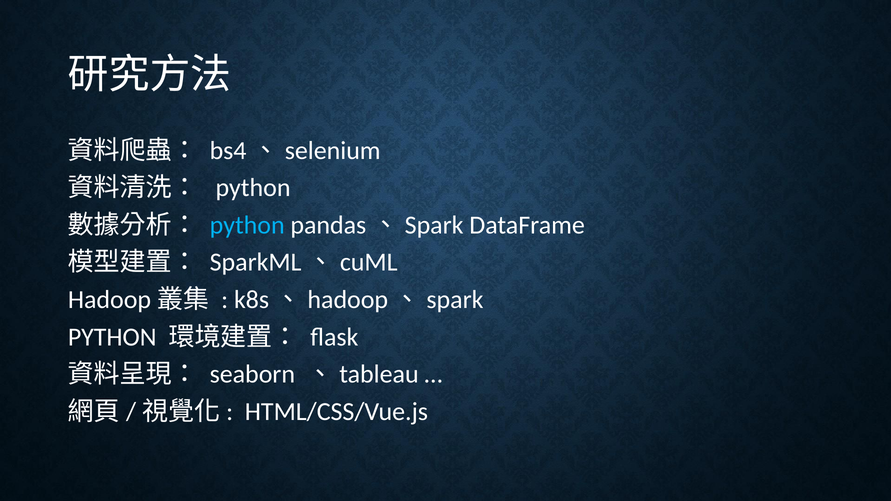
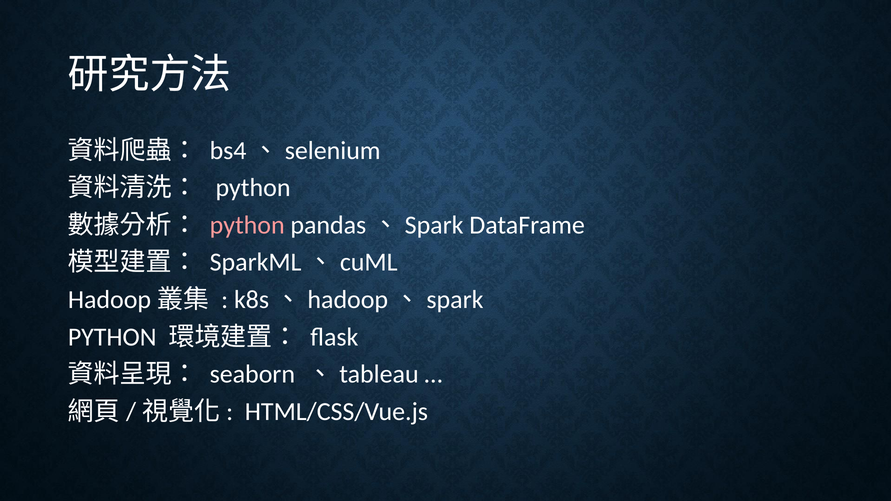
python at (247, 225) colour: light blue -> pink
